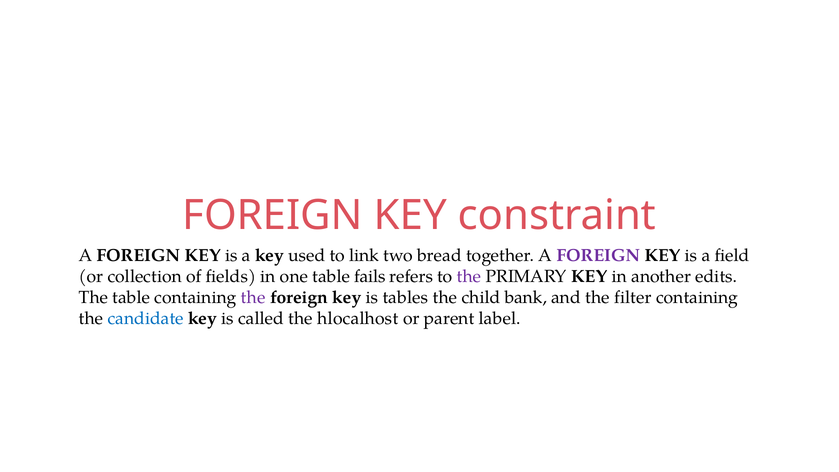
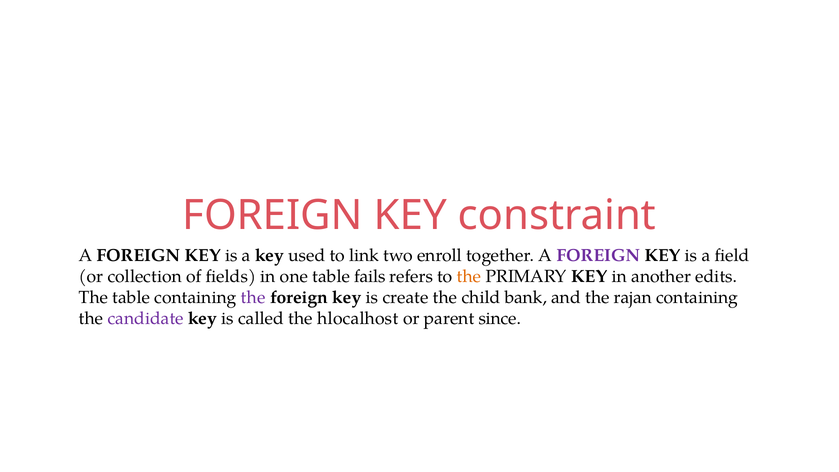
bread: bread -> enroll
the at (469, 276) colour: purple -> orange
tables: tables -> create
filter: filter -> rajan
candidate colour: blue -> purple
label: label -> since
